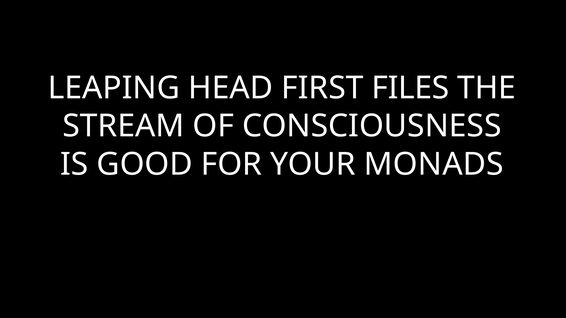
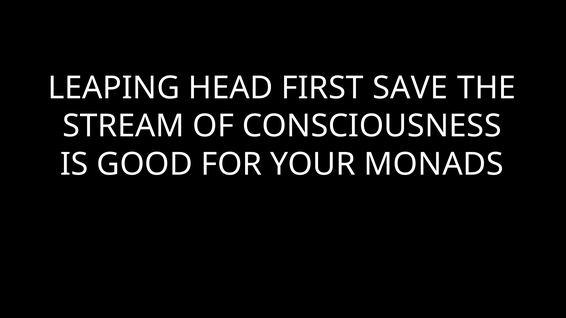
FILES: FILES -> SAVE
